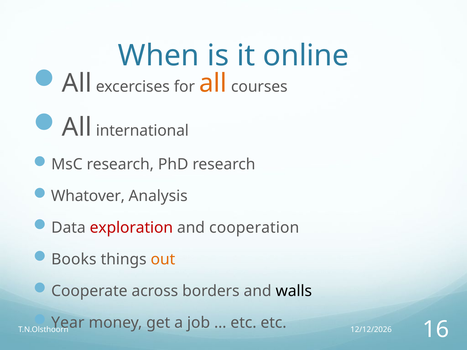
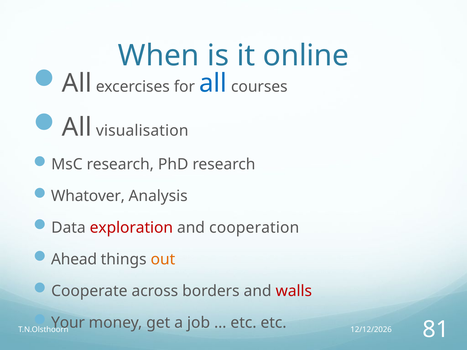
all at (213, 83) colour: orange -> blue
international: international -> visualisation
Books: Books -> Ahead
walls colour: black -> red
Year: Year -> Your
16: 16 -> 81
